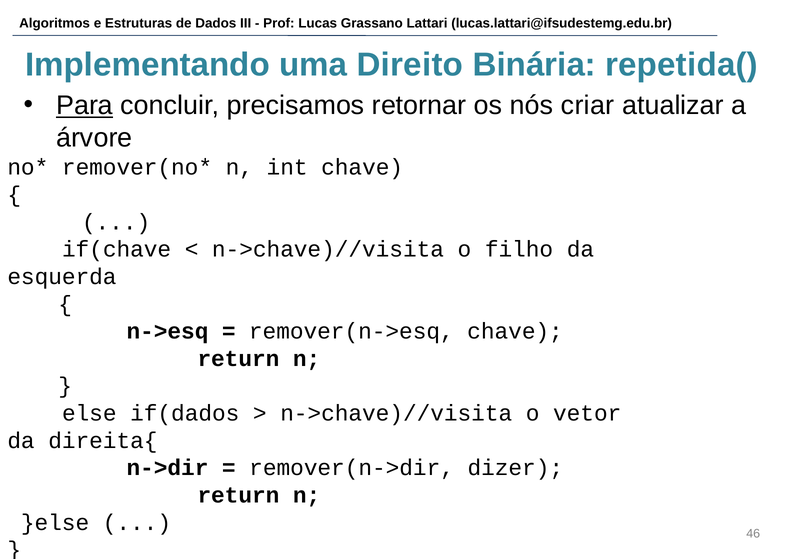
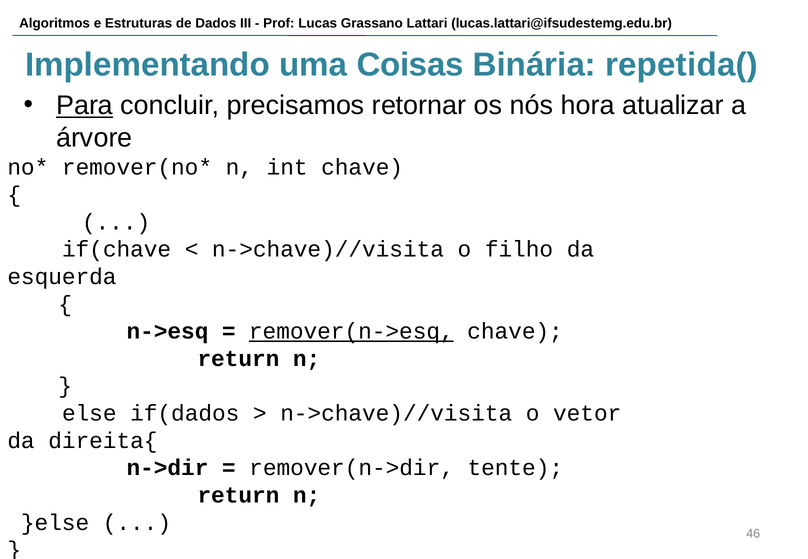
Direito: Direito -> Coisas
criar: criar -> hora
remover(n->esq underline: none -> present
dizer: dizer -> tente
